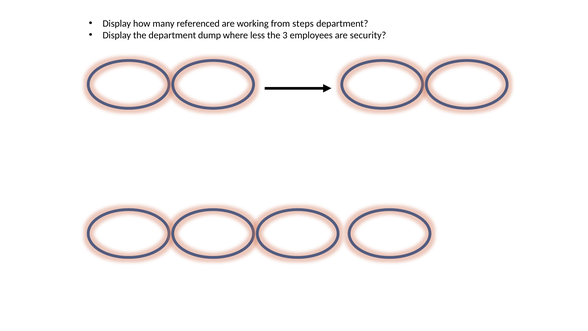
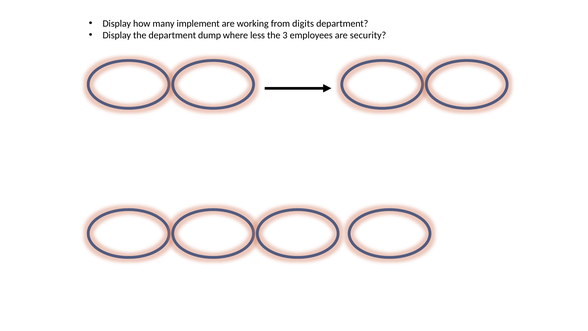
referenced: referenced -> implement
steps: steps -> digits
